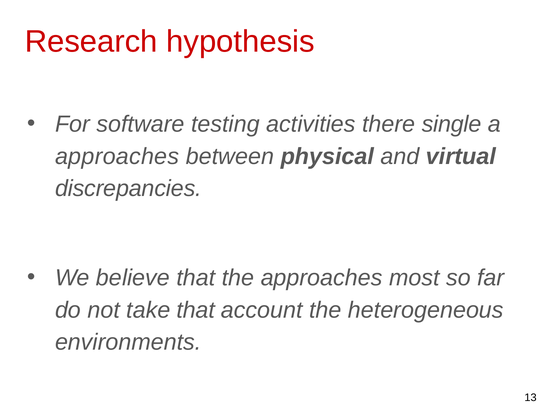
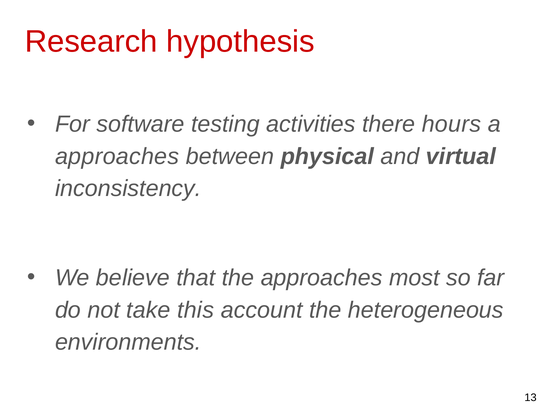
single: single -> hours
discrepancies: discrepancies -> inconsistency
take that: that -> this
